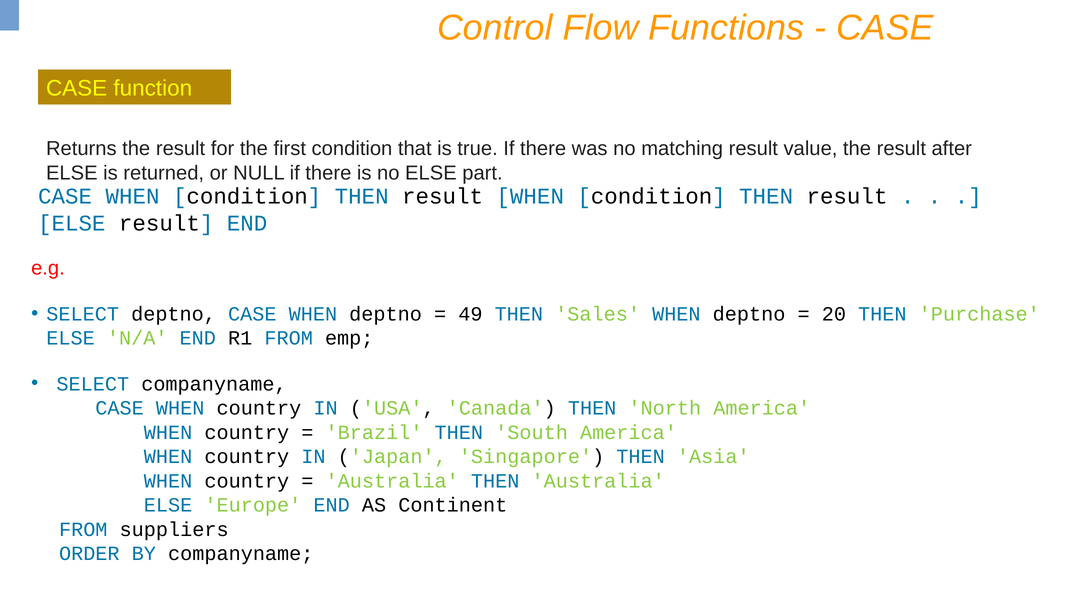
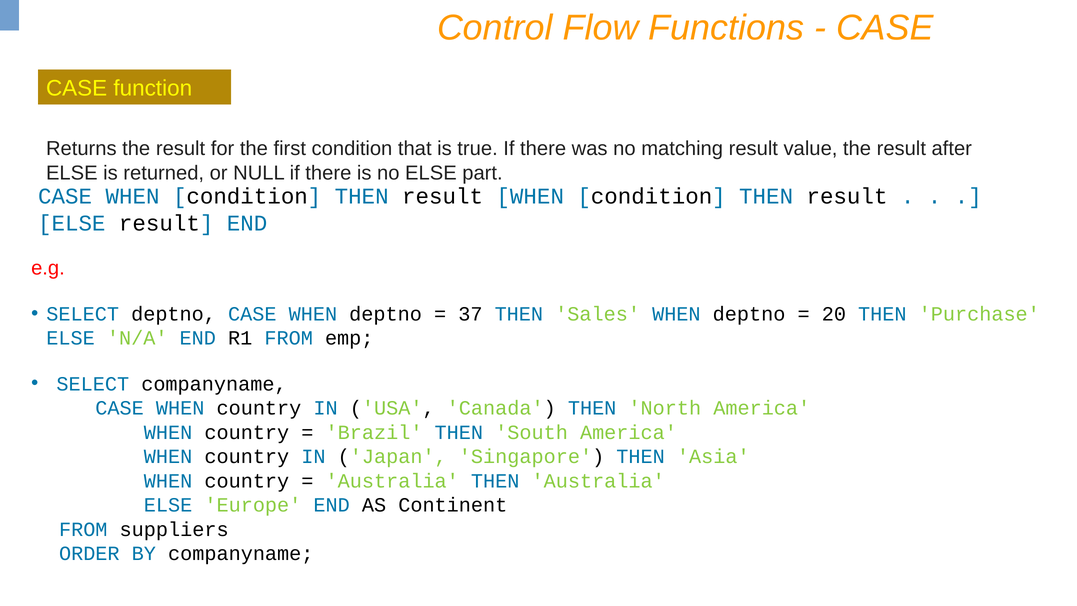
49: 49 -> 37
